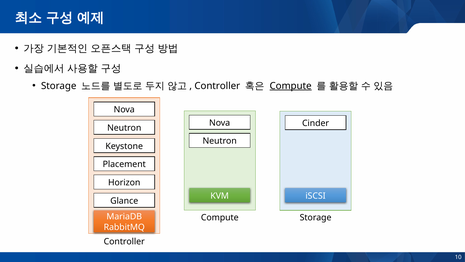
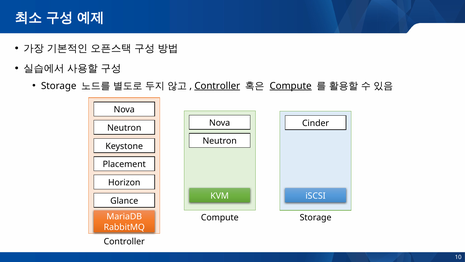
Controller at (217, 86) underline: none -> present
